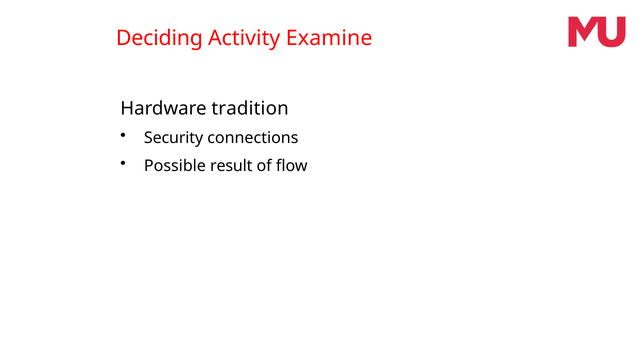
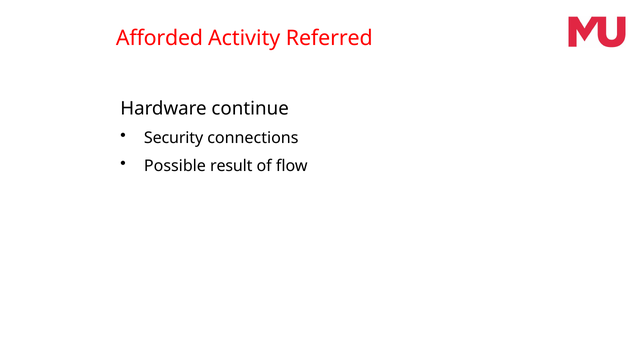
Deciding: Deciding -> Afforded
Examine: Examine -> Referred
tradition: tradition -> continue
